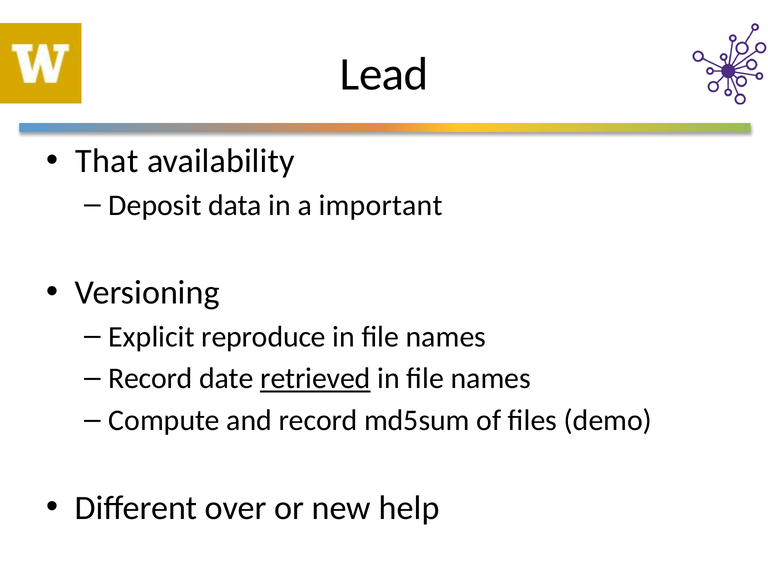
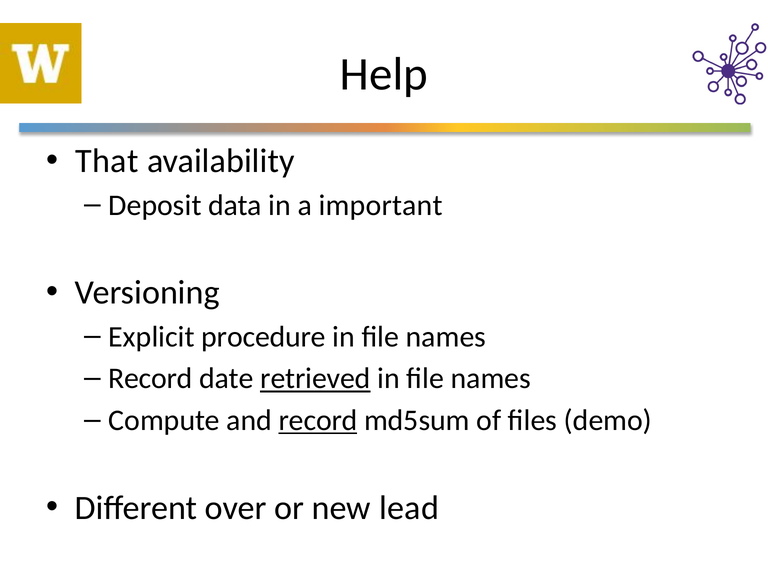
Lead: Lead -> Help
reproduce: reproduce -> procedure
record at (318, 420) underline: none -> present
help: help -> lead
